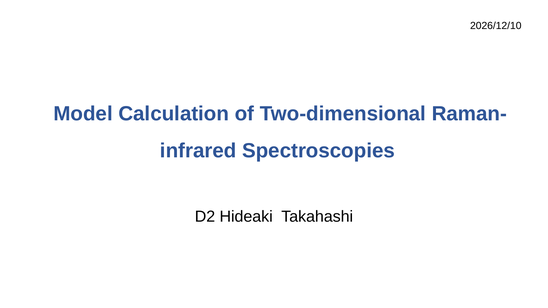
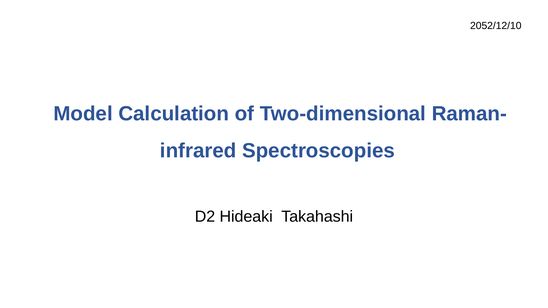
2026/12/10: 2026/12/10 -> 2052/12/10
